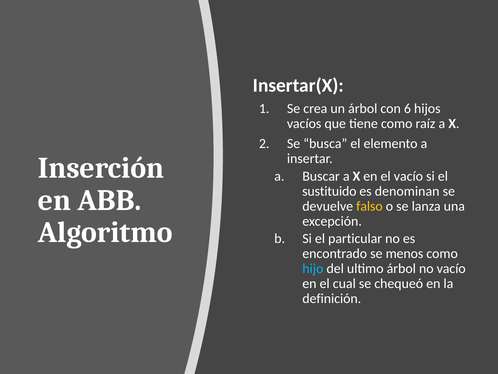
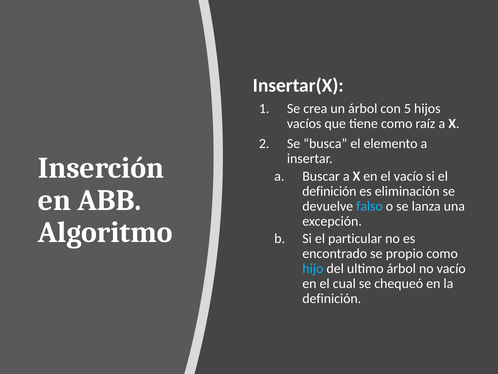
6: 6 -> 5
sustituido at (329, 191): sustituido -> definición
denominan: denominan -> eliminación
falso colour: yellow -> light blue
menos: menos -> propio
